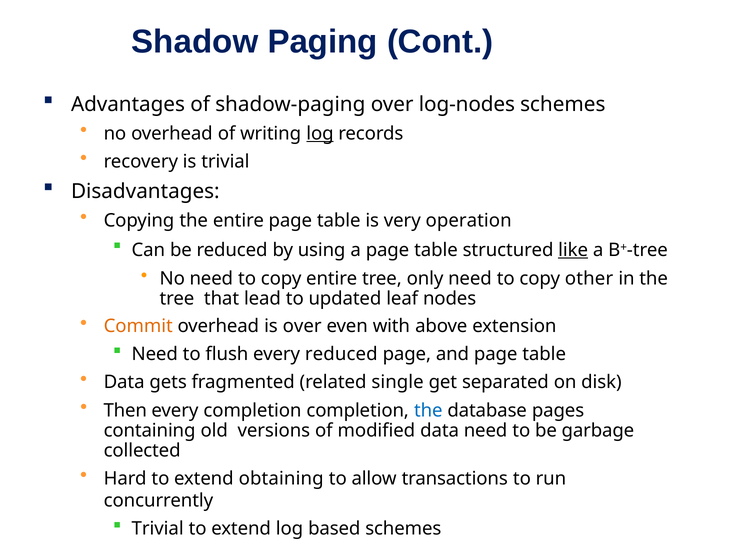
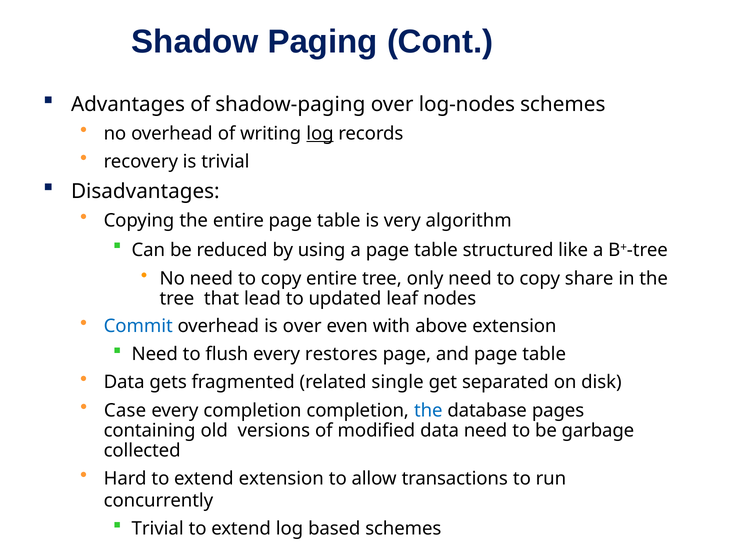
operation: operation -> algorithm
like underline: present -> none
other: other -> share
Commit colour: orange -> blue
every reduced: reduced -> restores
Then: Then -> Case
extend obtaining: obtaining -> extension
